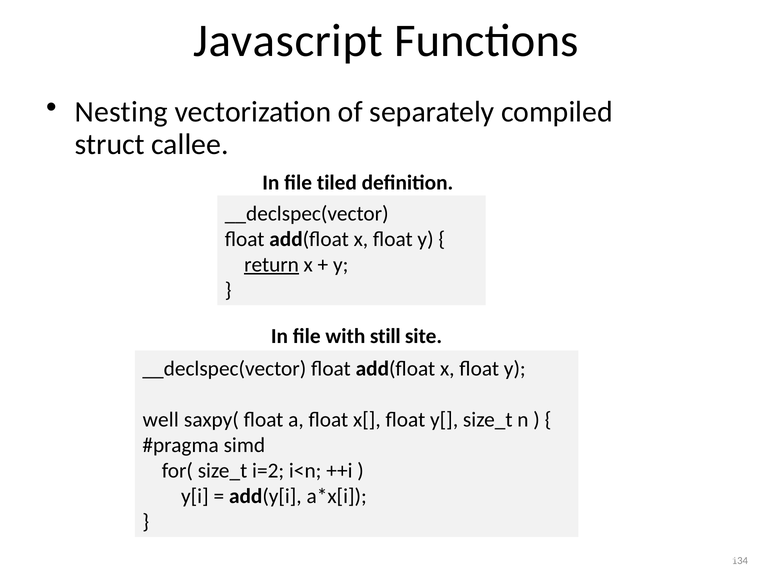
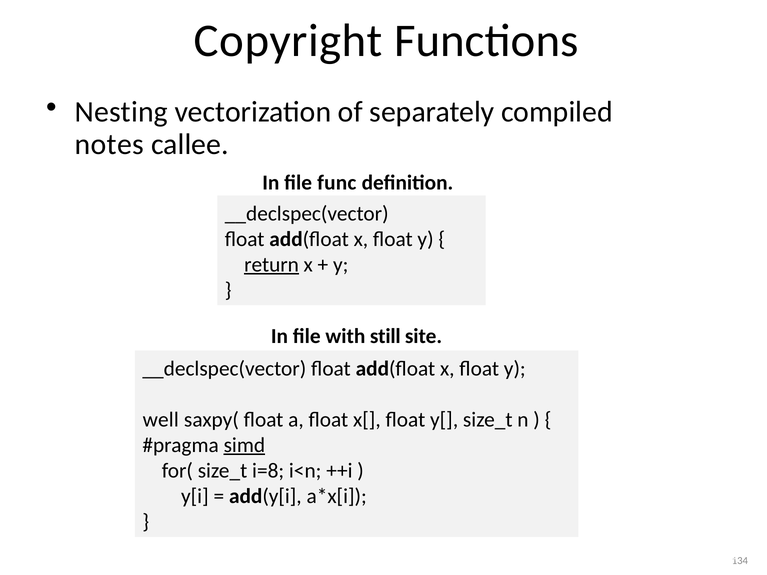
Javascript: Javascript -> Copyright
struct: struct -> notes
tiled: tiled -> func
simd underline: none -> present
i=2: i=2 -> i=8
